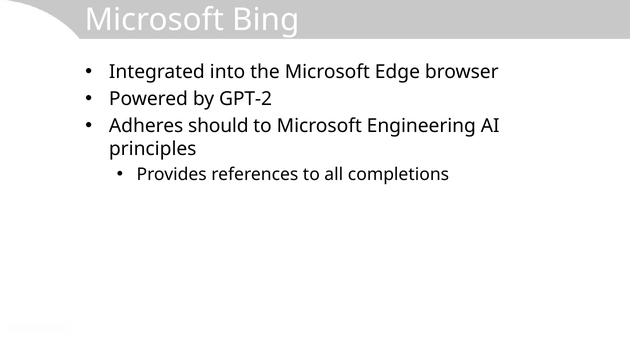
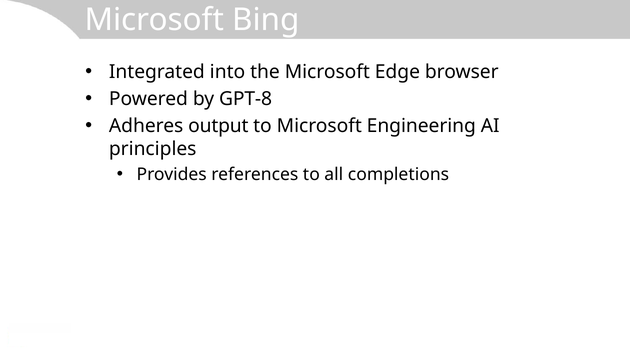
GPT-2: GPT-2 -> GPT-8
should: should -> output
